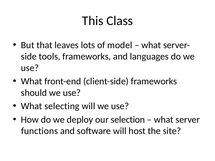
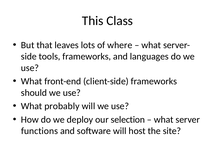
model: model -> where
selecting: selecting -> probably
